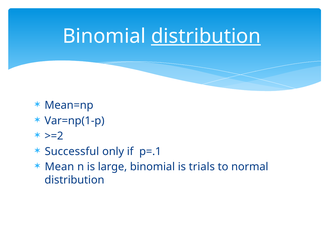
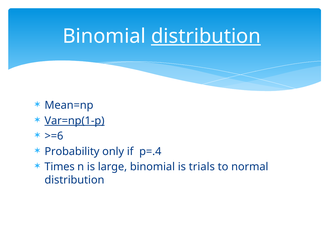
Var=np(1-p underline: none -> present
>=2: >=2 -> >=6
Successful: Successful -> Probability
p=.1: p=.1 -> p=.4
Mean: Mean -> Times
